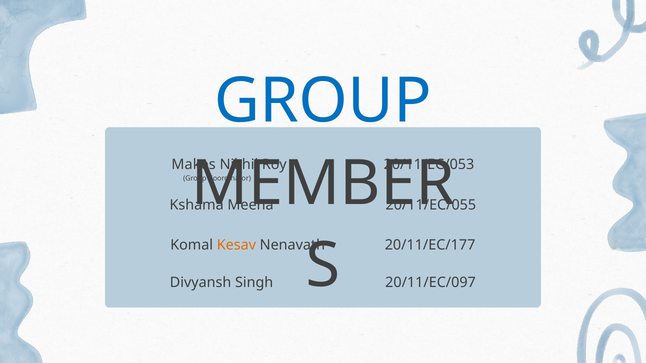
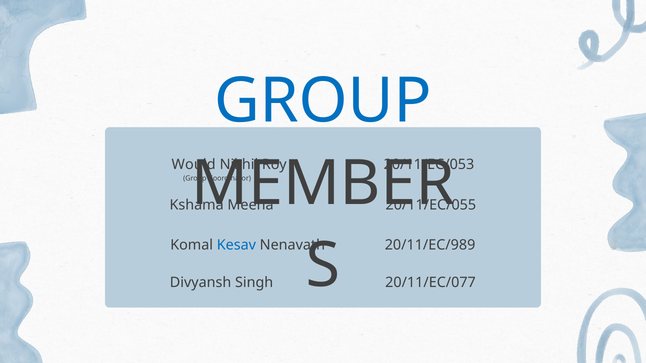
Makes: Makes -> Would
Kesav colour: orange -> blue
20/11/EC/177: 20/11/EC/177 -> 20/11/EC/989
20/11/EC/097: 20/11/EC/097 -> 20/11/EC/077
